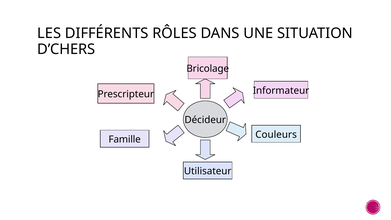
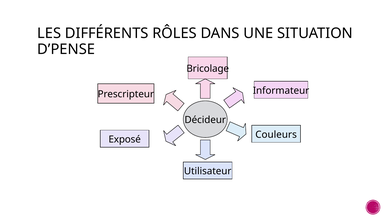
D’CHERS: D’CHERS -> D’PENSE
Famille: Famille -> Exposé
